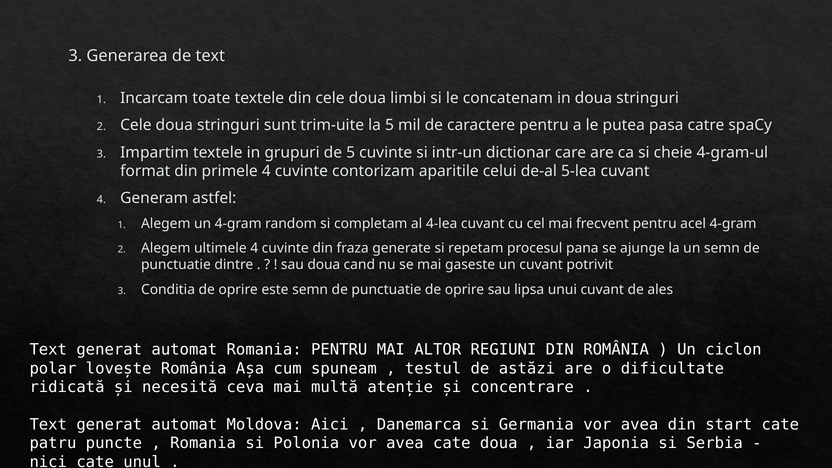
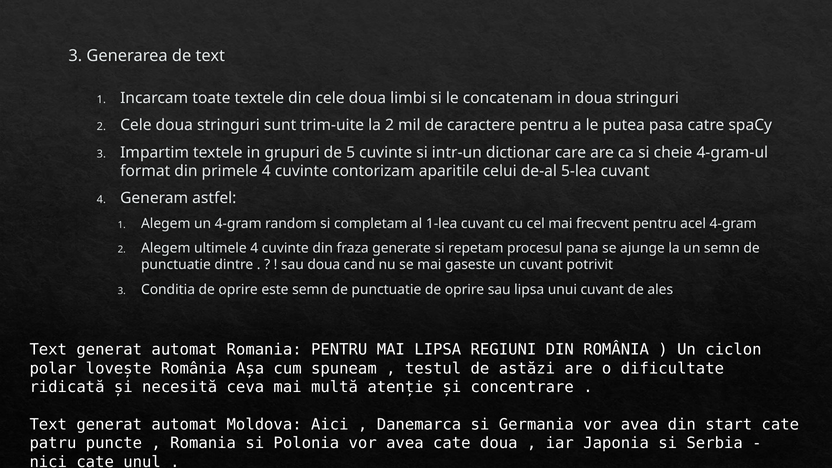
la 5: 5 -> 2
4-lea: 4-lea -> 1-lea
MAI ALTOR: ALTOR -> LIPSA
